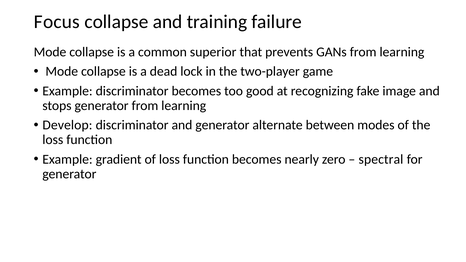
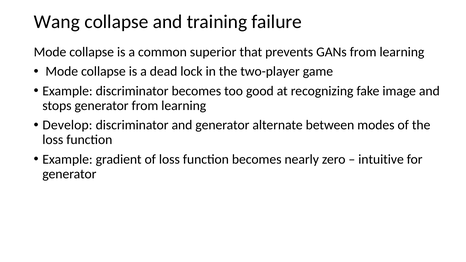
Focus: Focus -> Wang
spectral: spectral -> intuitive
